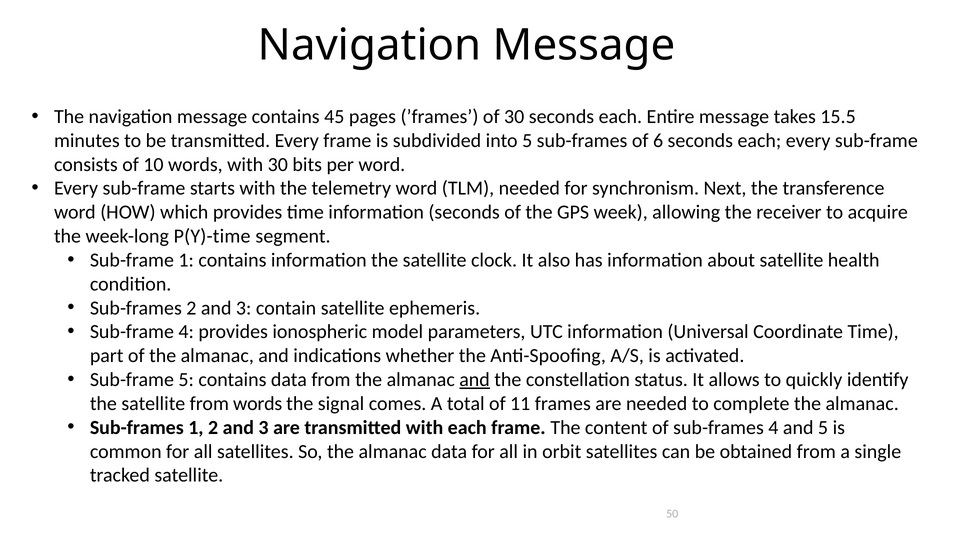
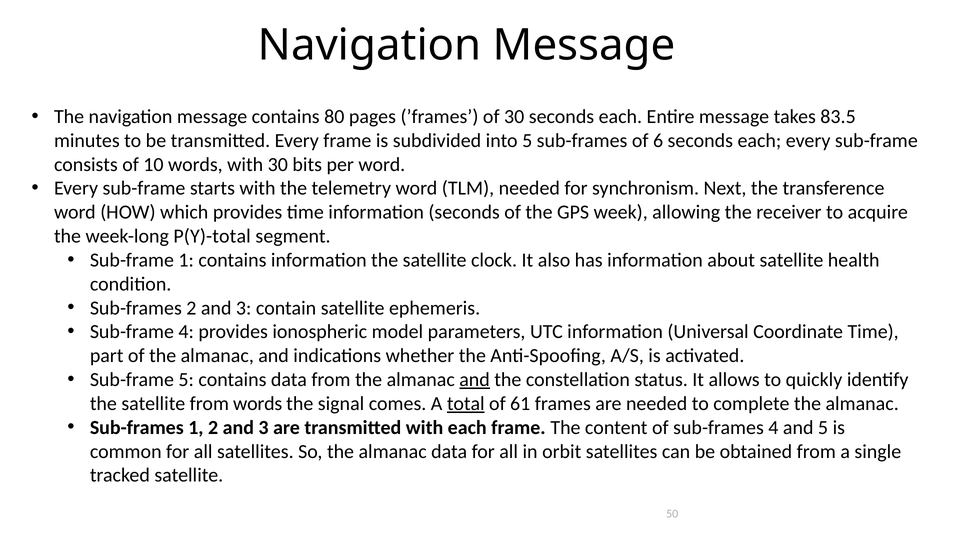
45: 45 -> 80
15.5: 15.5 -> 83.5
P(Y)-time: P(Y)-time -> P(Y)-total
total underline: none -> present
11: 11 -> 61
